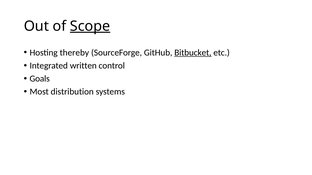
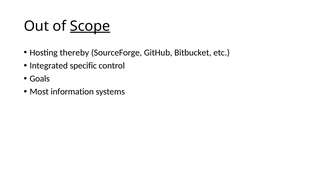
Bitbucket underline: present -> none
written: written -> specific
distribution: distribution -> information
